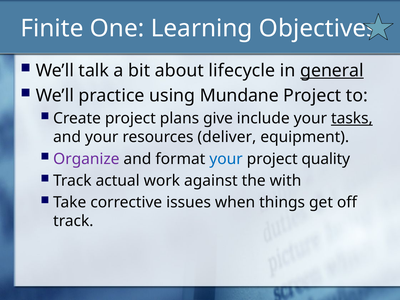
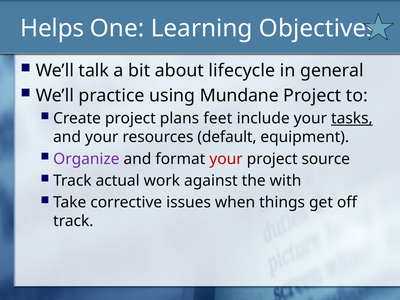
Finite: Finite -> Helps
general underline: present -> none
give: give -> feet
deliver: deliver -> default
your at (226, 159) colour: blue -> red
quality: quality -> source
